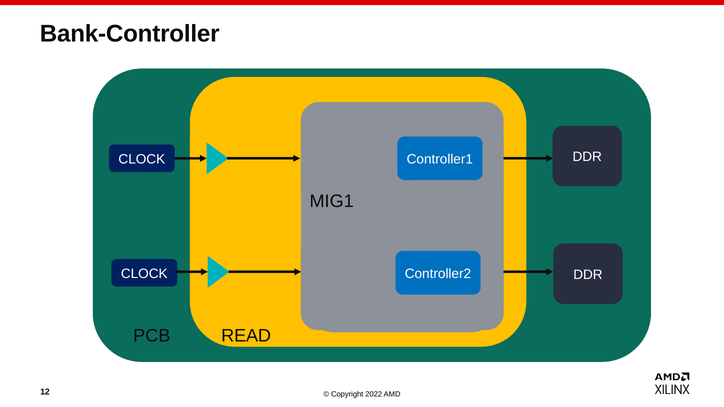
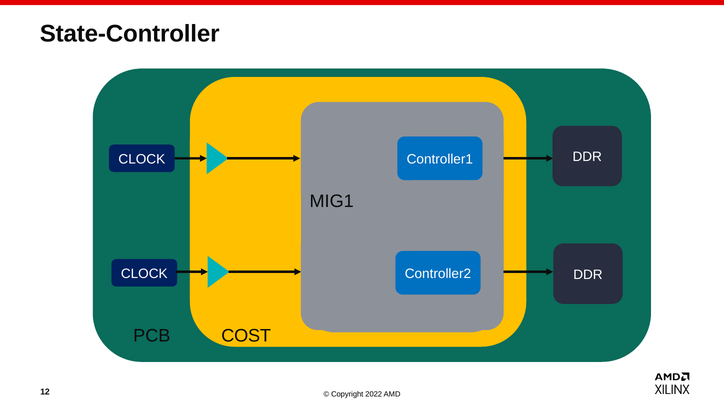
Bank-Controller: Bank-Controller -> State-Controller
READ: READ -> COST
